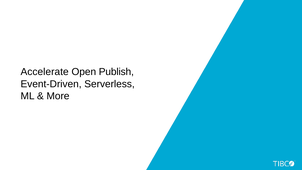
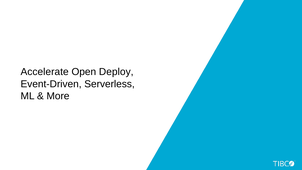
Publish: Publish -> Deploy
